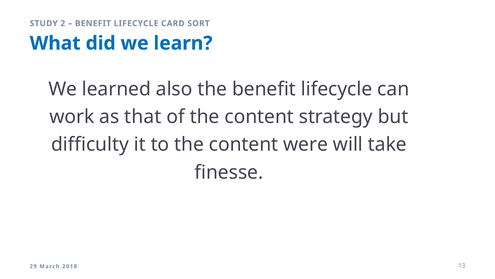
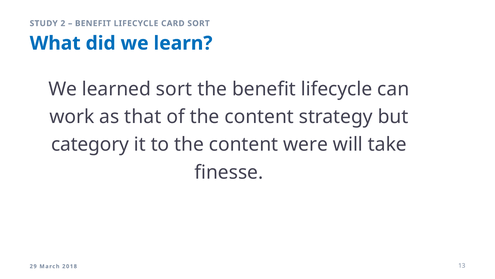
learned also: also -> sort
difficulty: difficulty -> category
